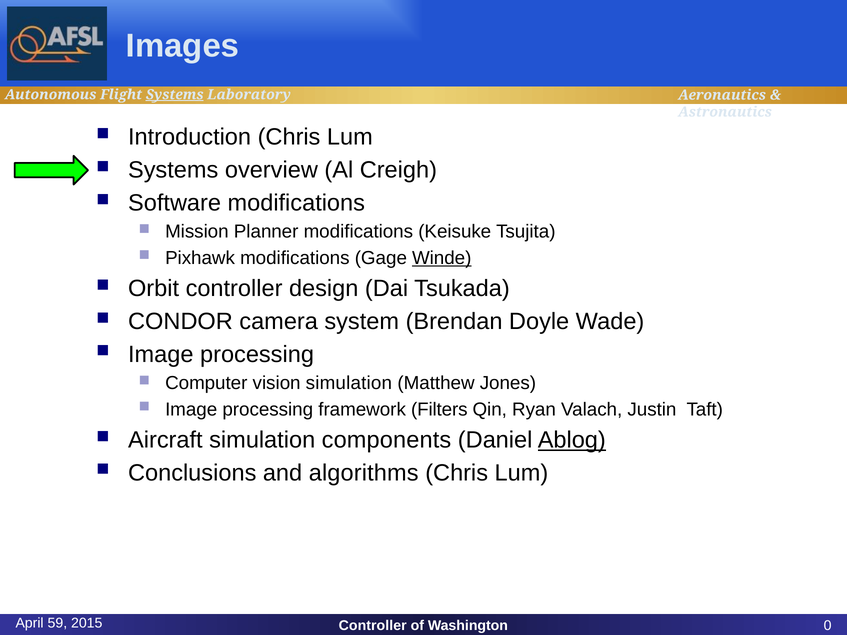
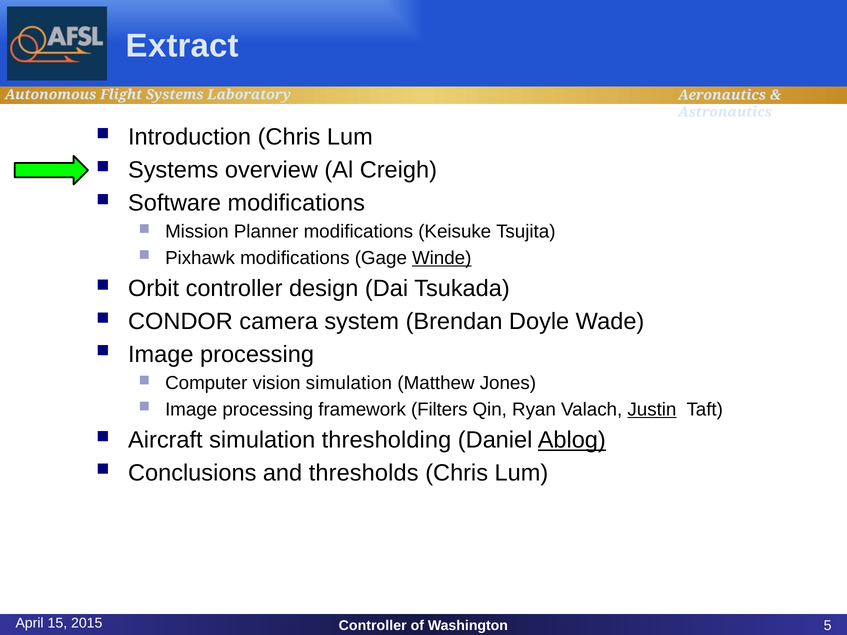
Images: Images -> Extract
Systems at (175, 95) underline: present -> none
Justin underline: none -> present
components: components -> thresholding
algorithms: algorithms -> thresholds
59: 59 -> 15
0: 0 -> 5
